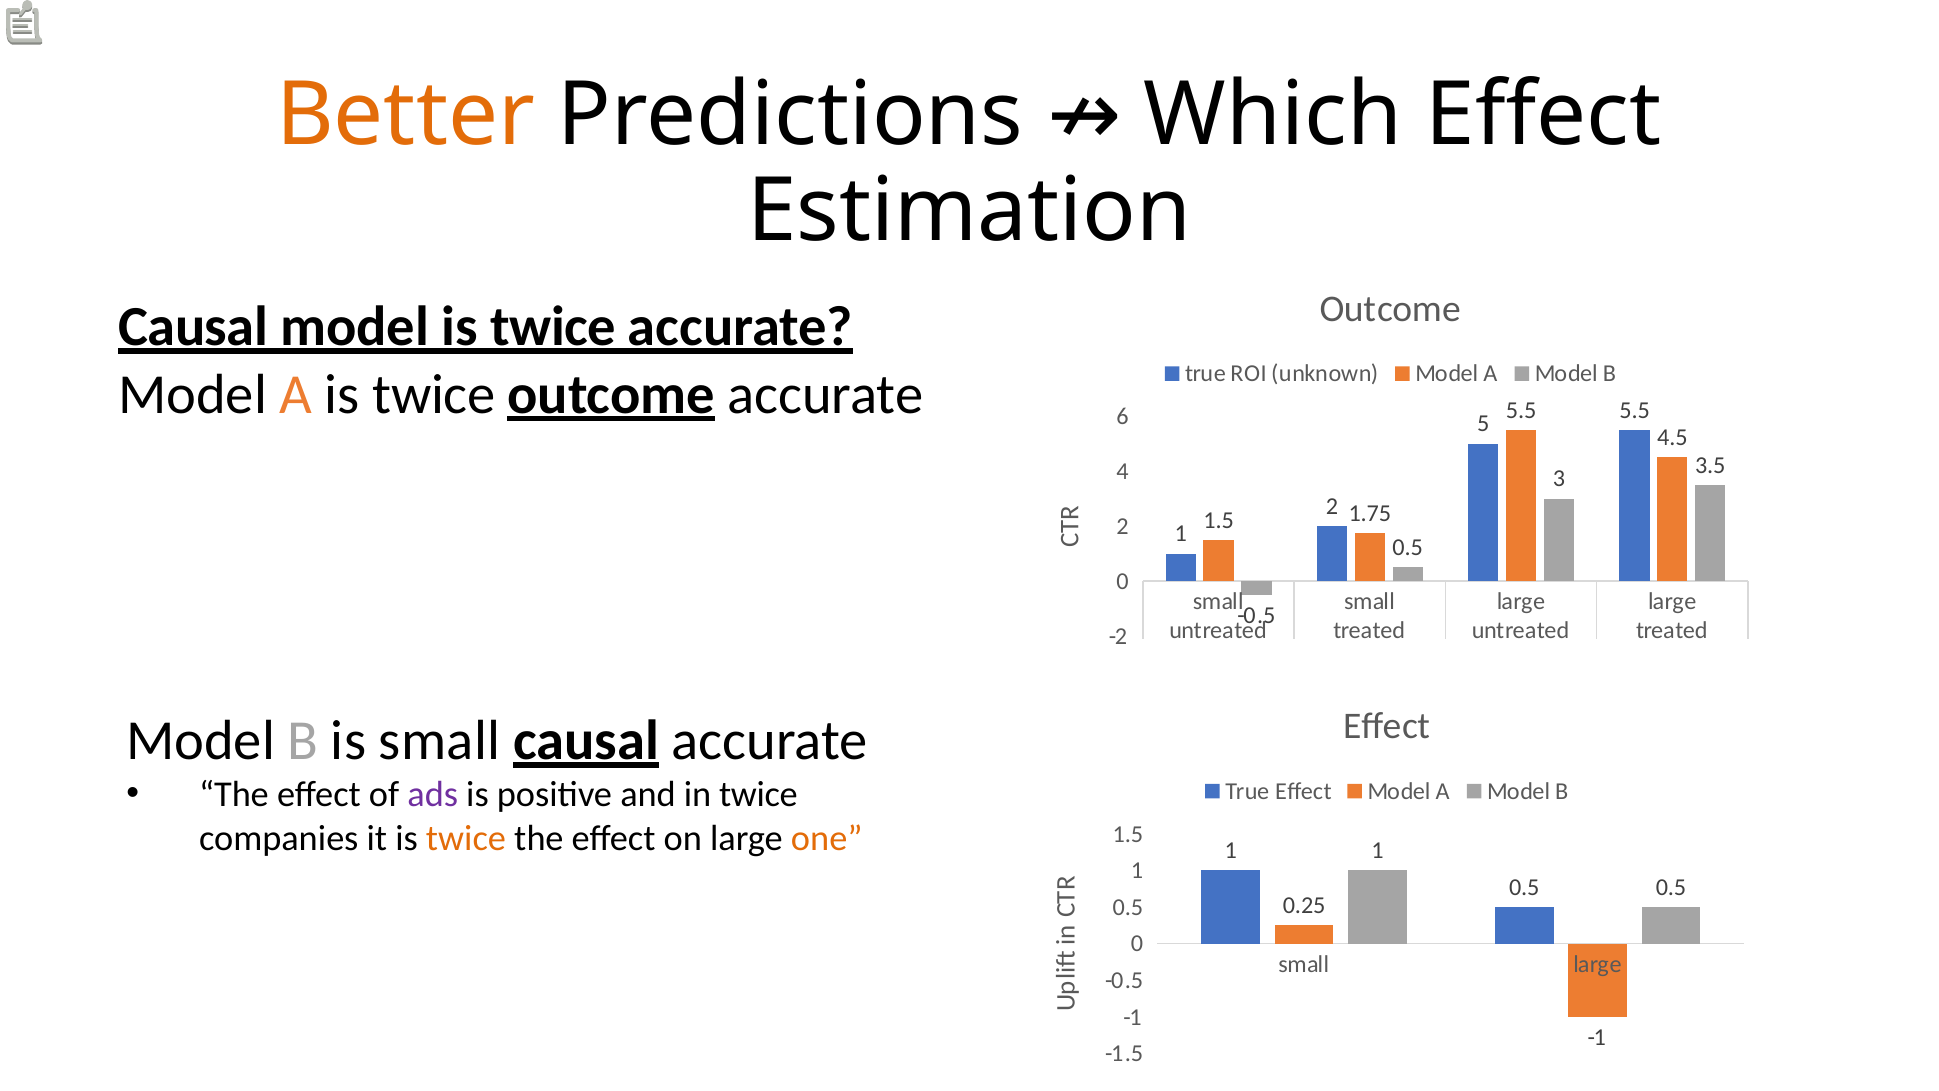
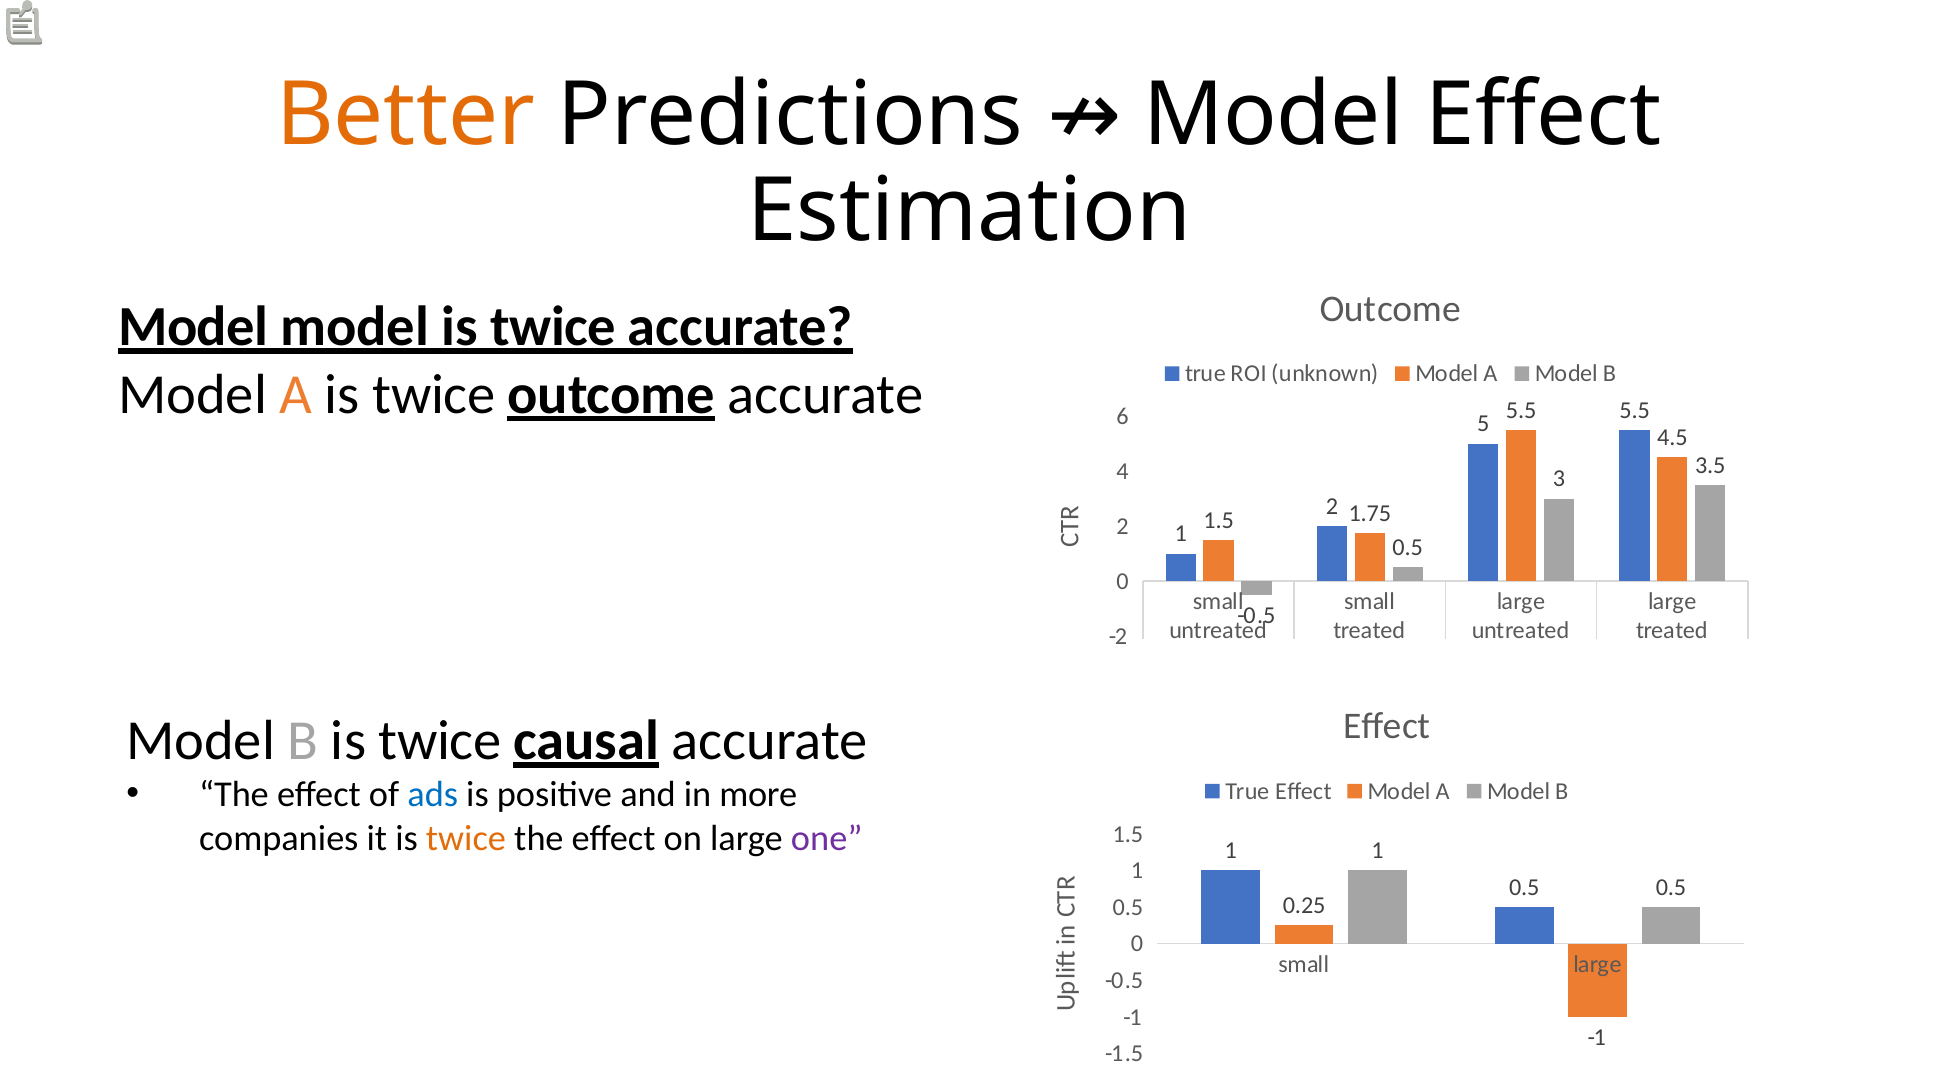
Predictions Which: Which -> Model
Causal at (193, 326): Causal -> Model
B is small: small -> twice
ads colour: purple -> blue
in twice: twice -> more
one colour: orange -> purple
